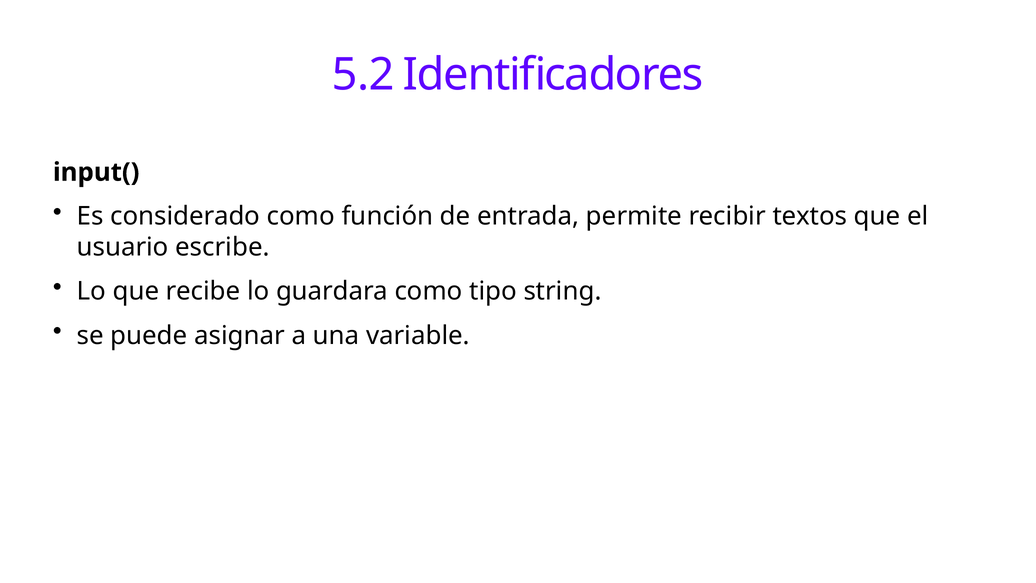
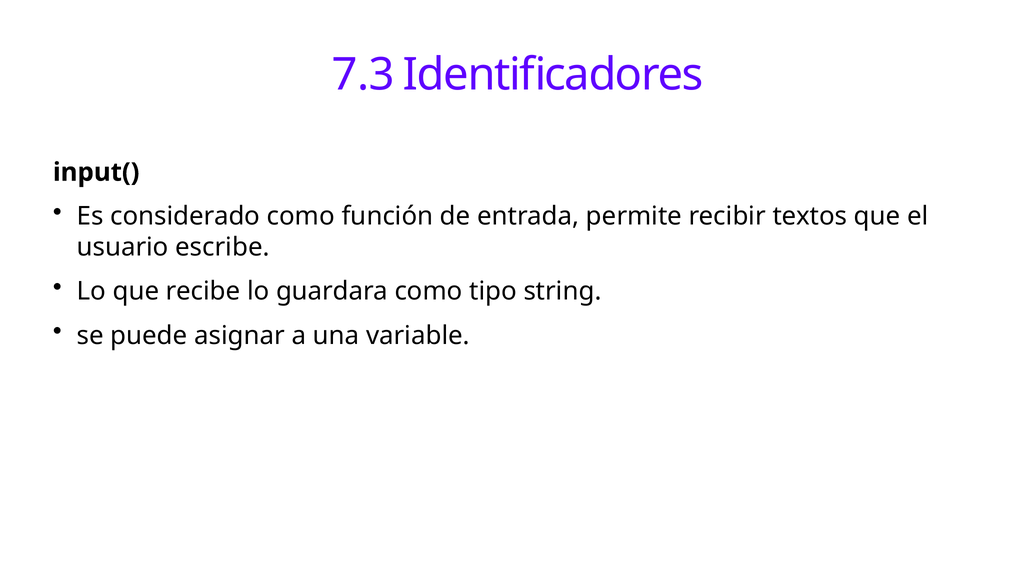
5.2: 5.2 -> 7.3
